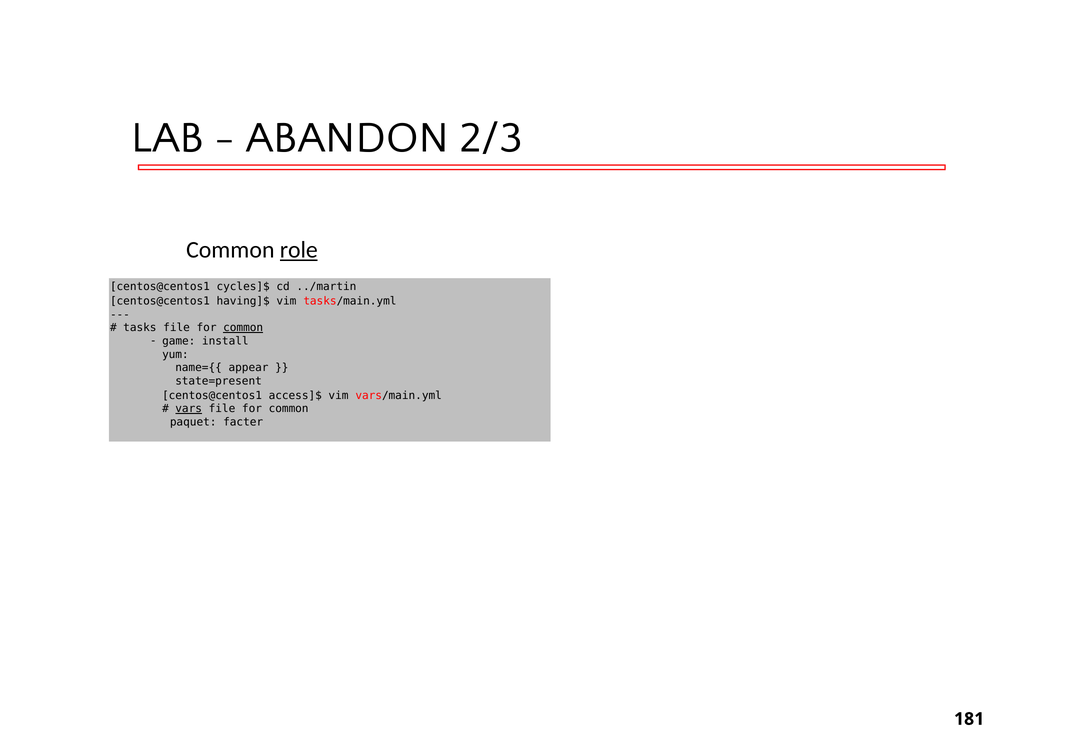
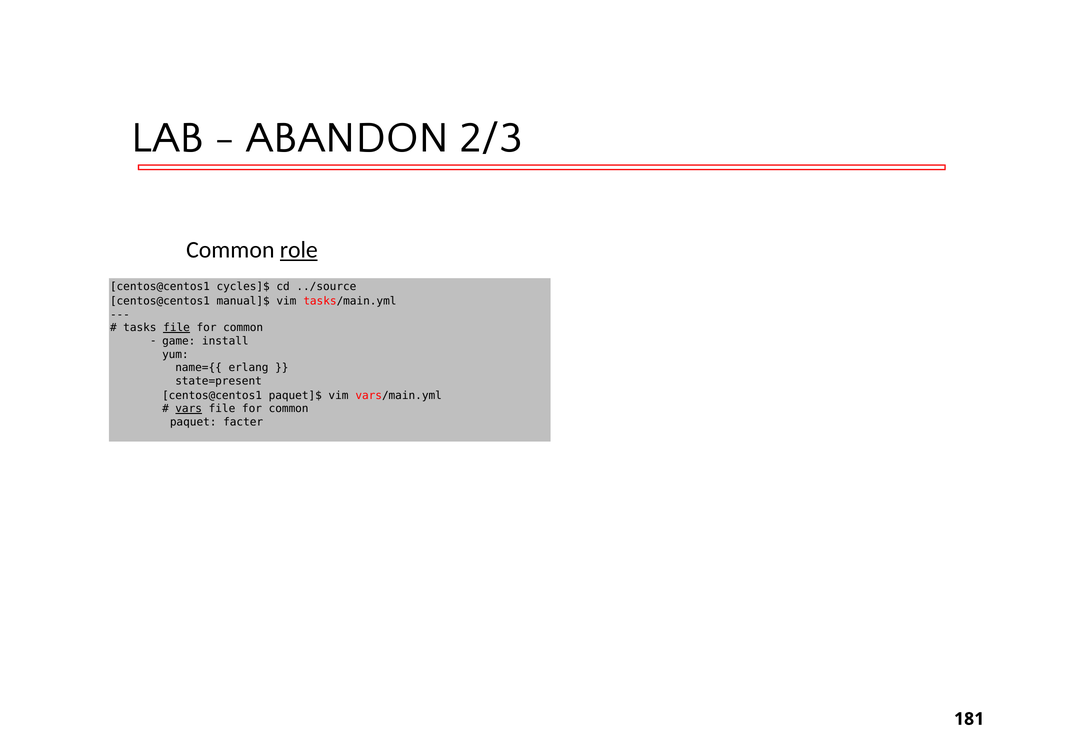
../martin: ../martin -> ../source
having]$: having]$ -> manual]$
file at (177, 328) underline: none -> present
common at (243, 328) underline: present -> none
appear: appear -> erlang
access]$: access]$ -> paquet]$
